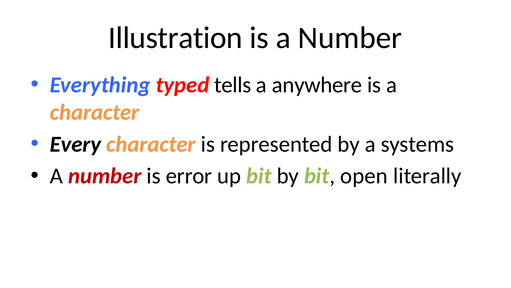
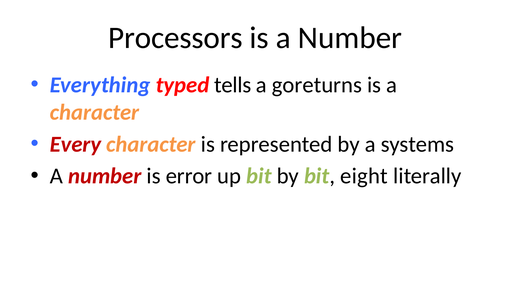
Illustration: Illustration -> Processors
anywhere: anywhere -> goreturns
Every colour: black -> red
open: open -> eight
